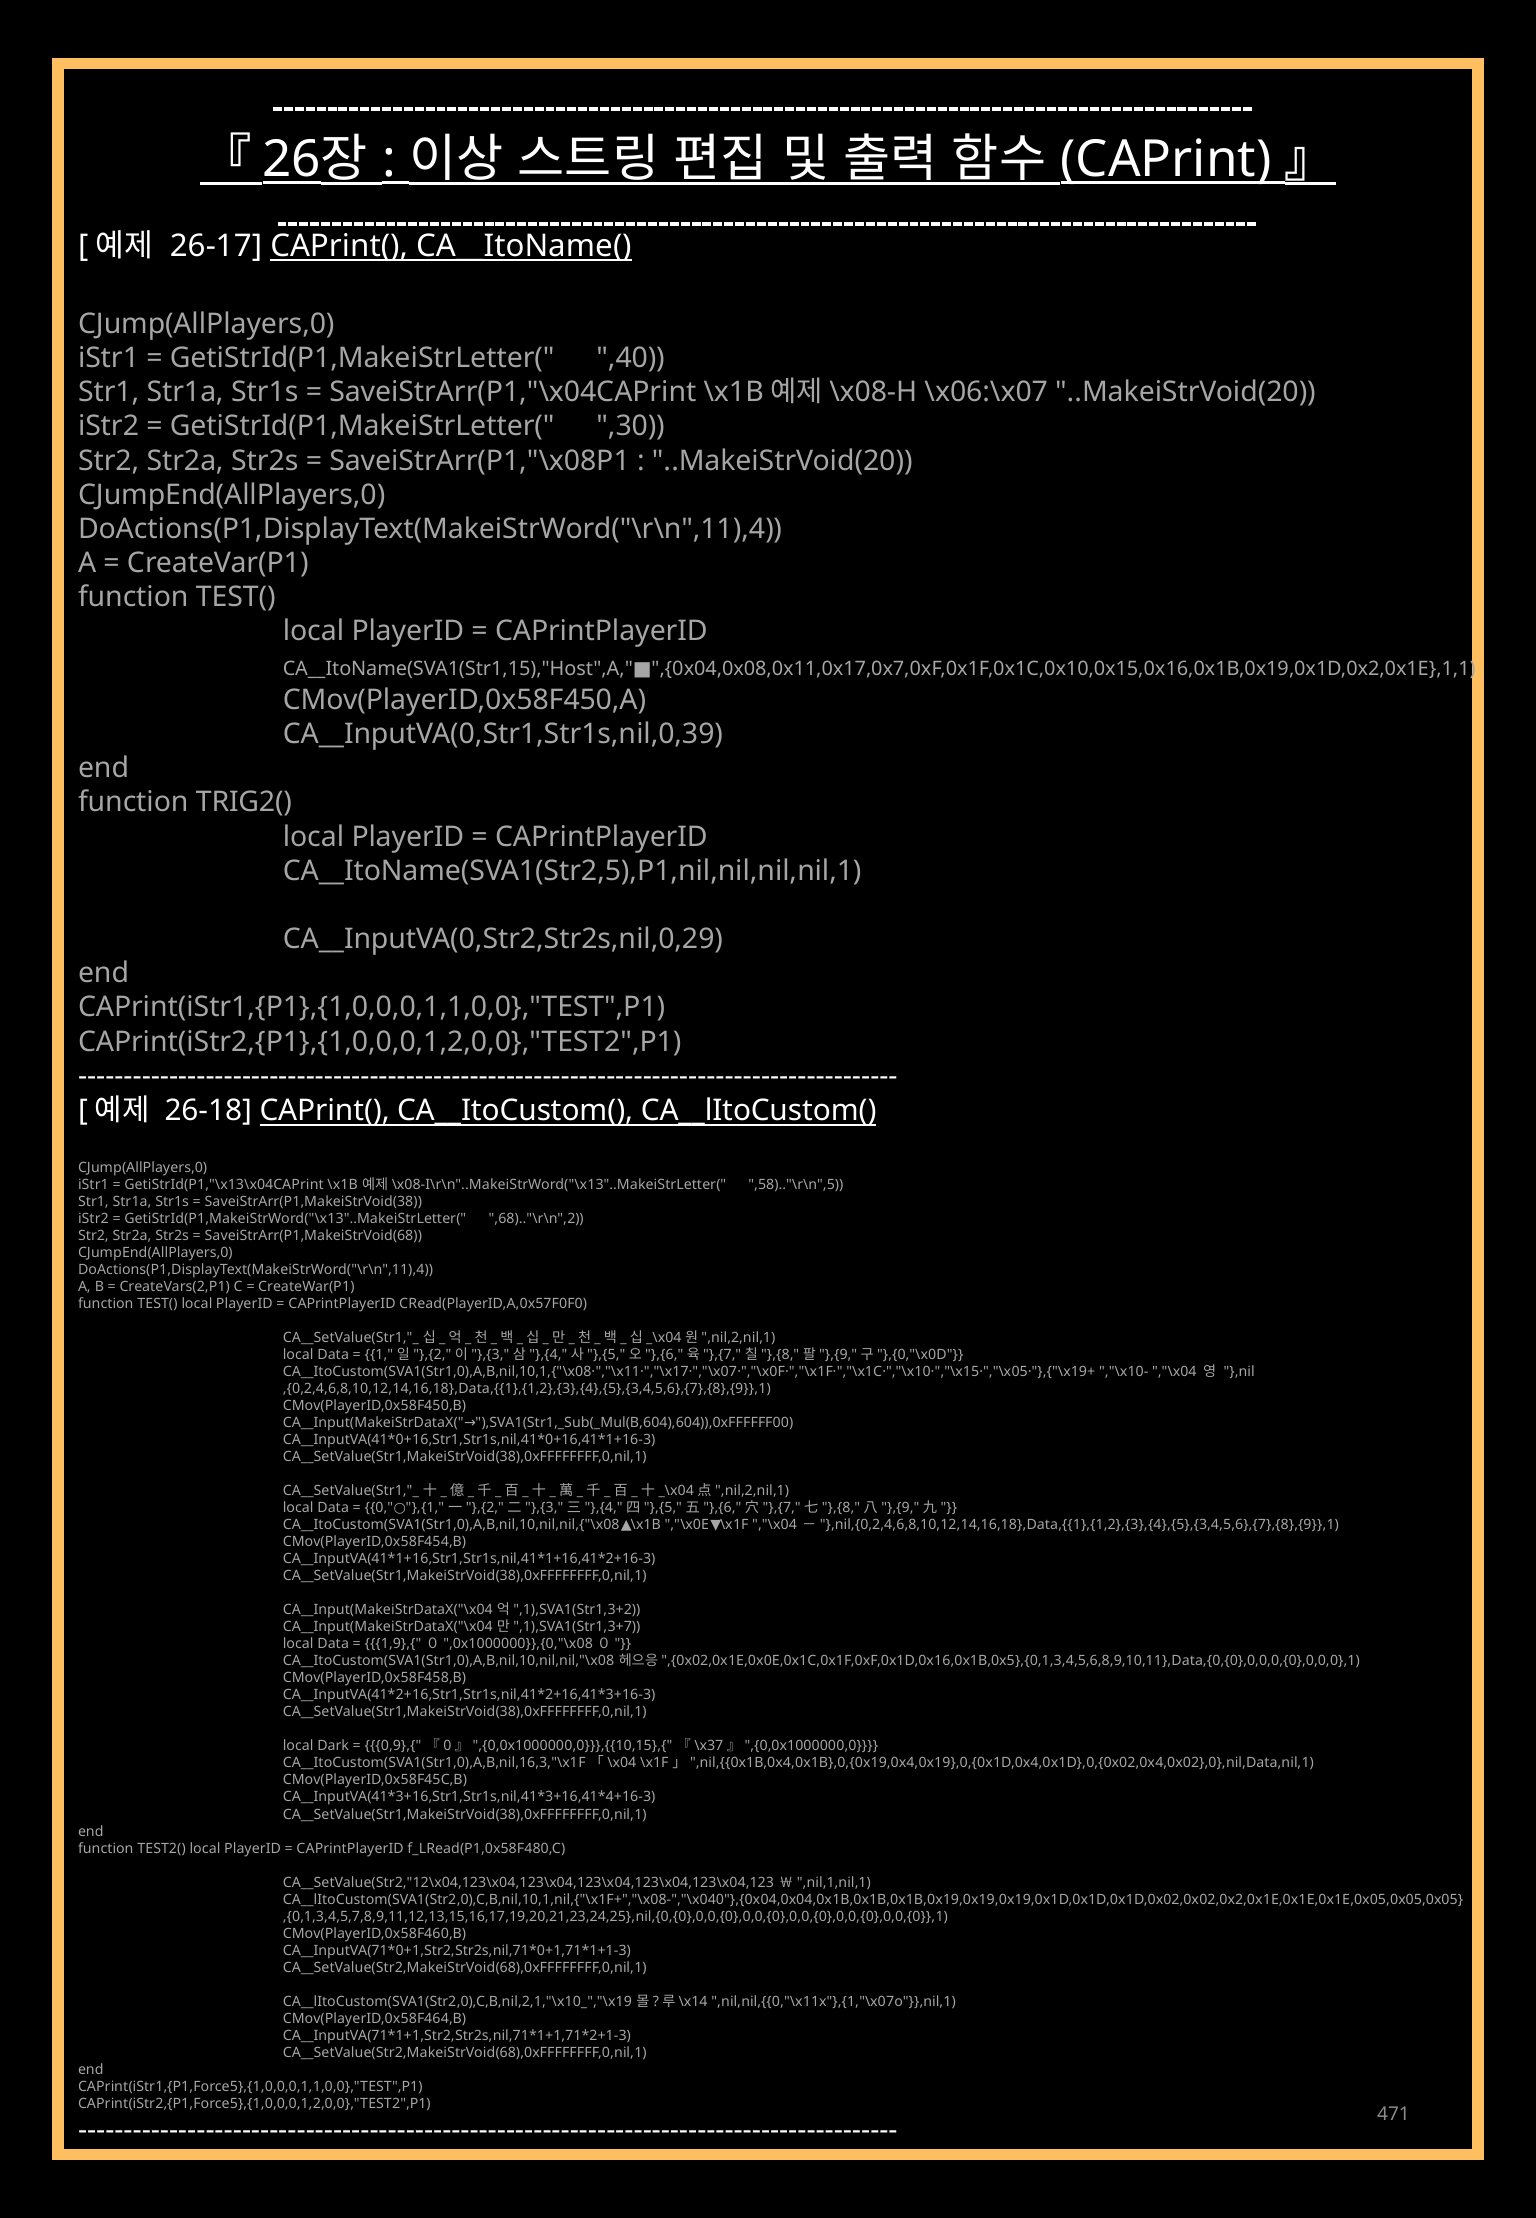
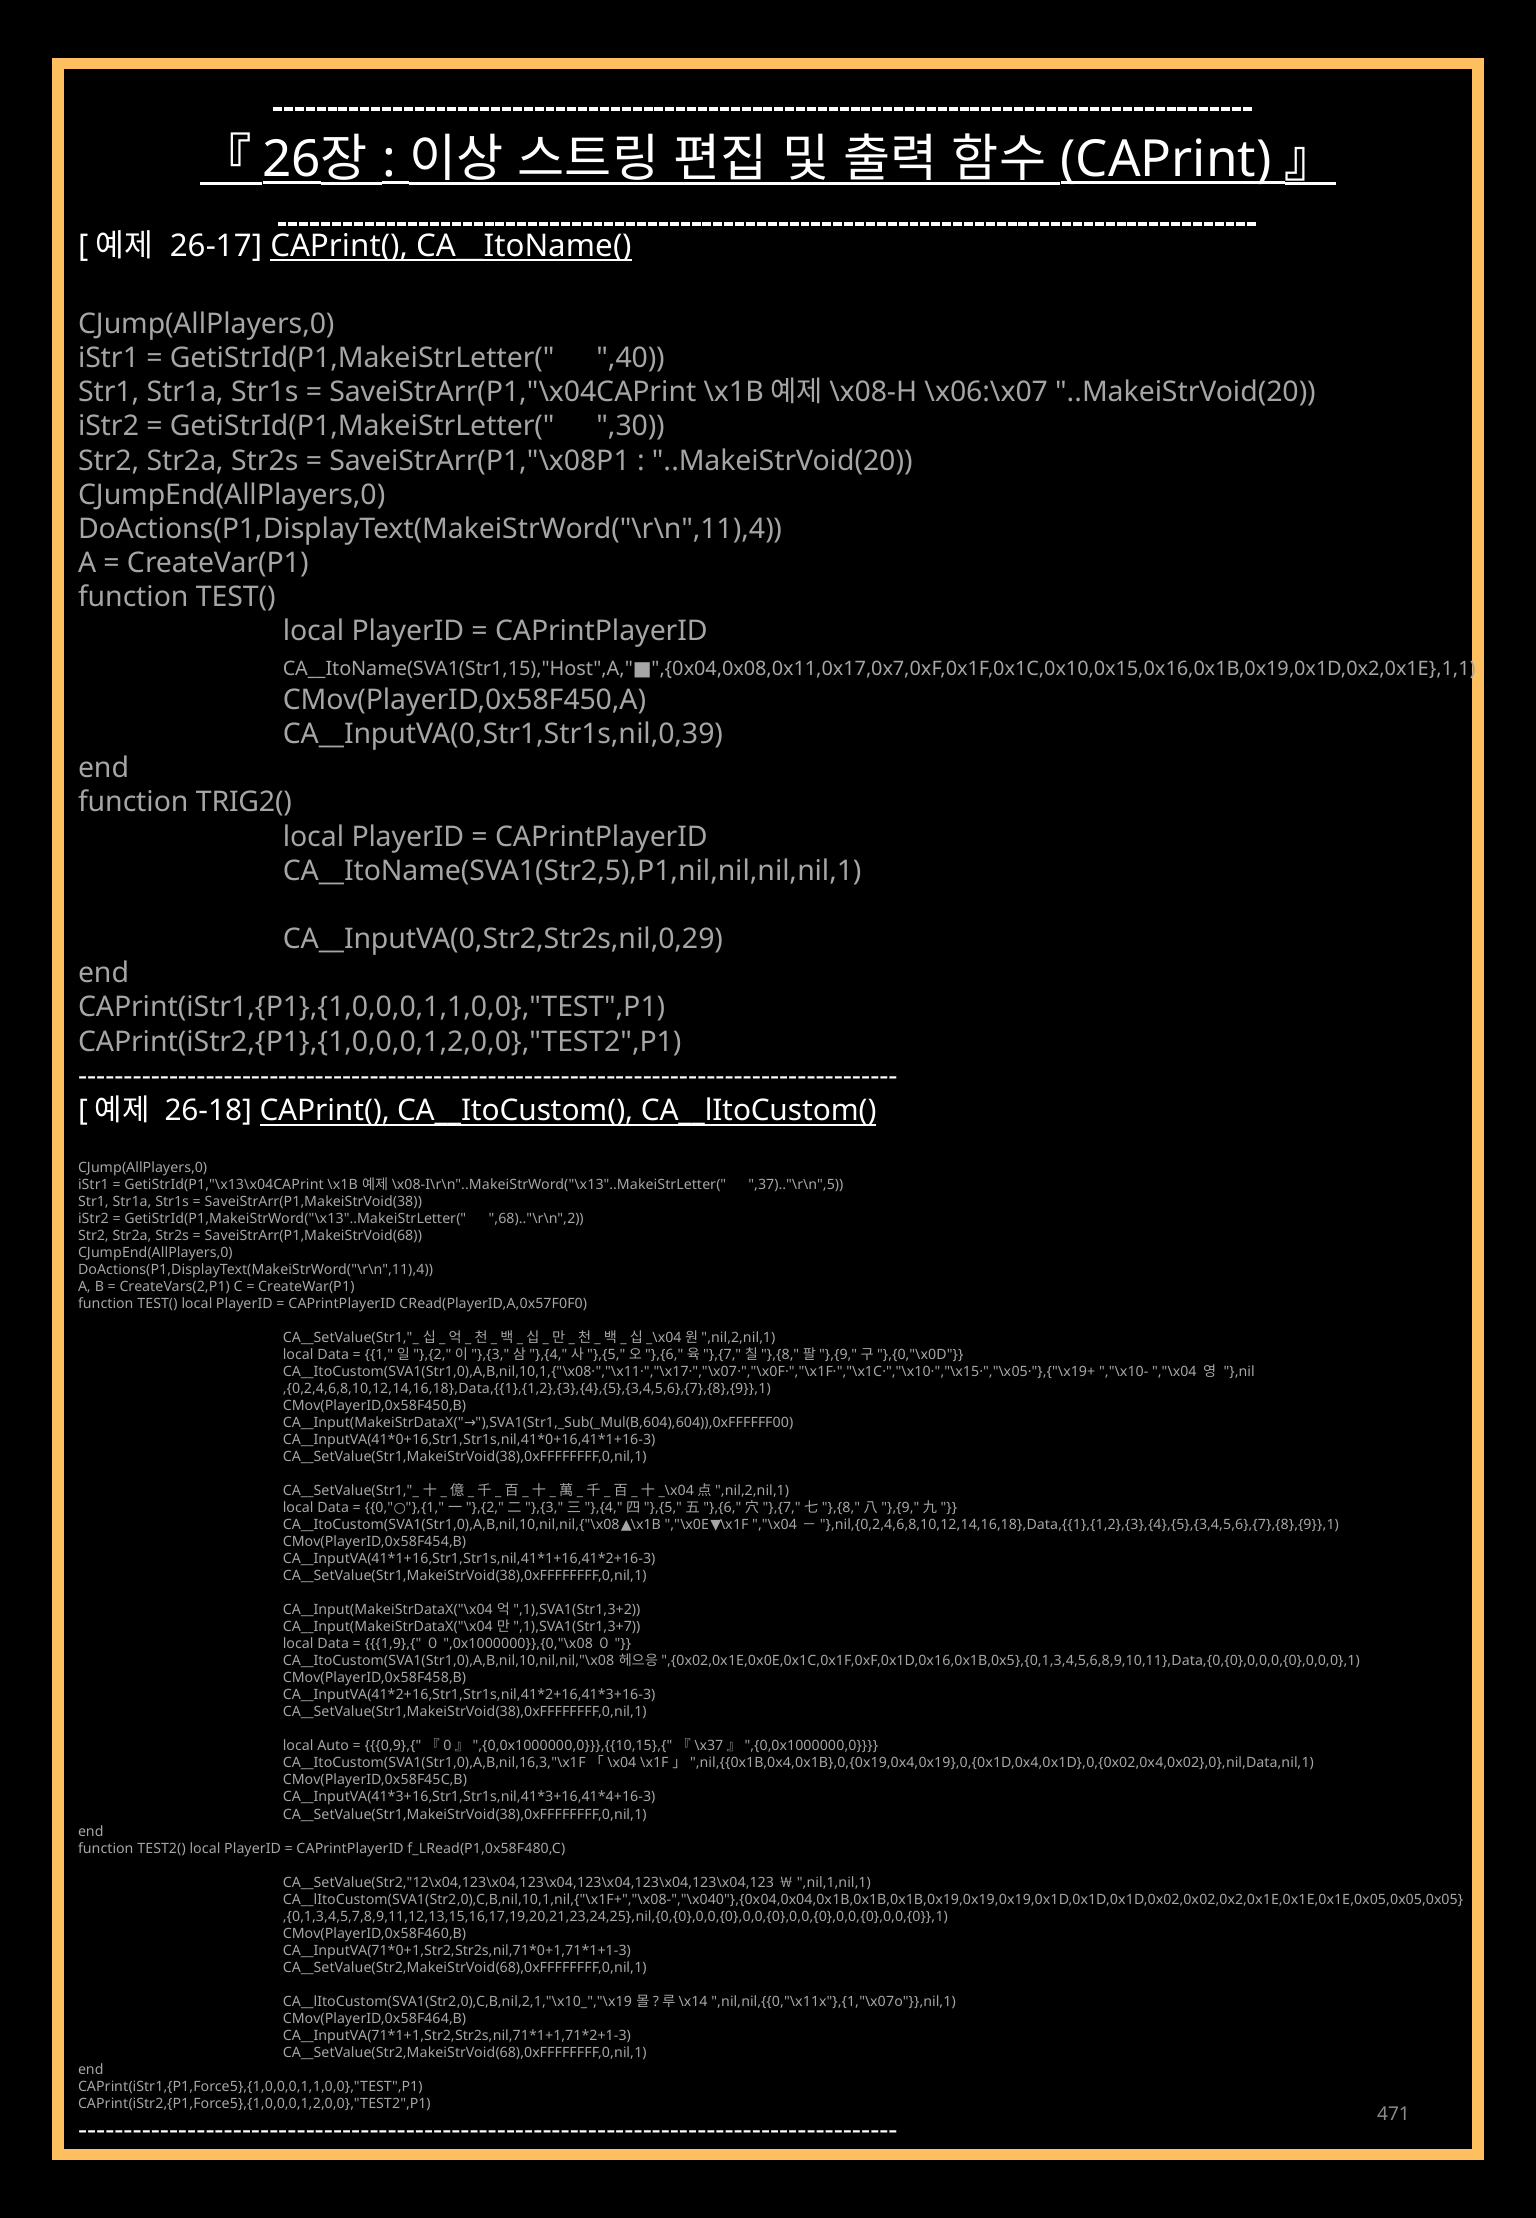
,58).."\r\n",5: ,58).."\r\n",5 -> ,37).."\r\n",5
Dark: Dark -> Auto
